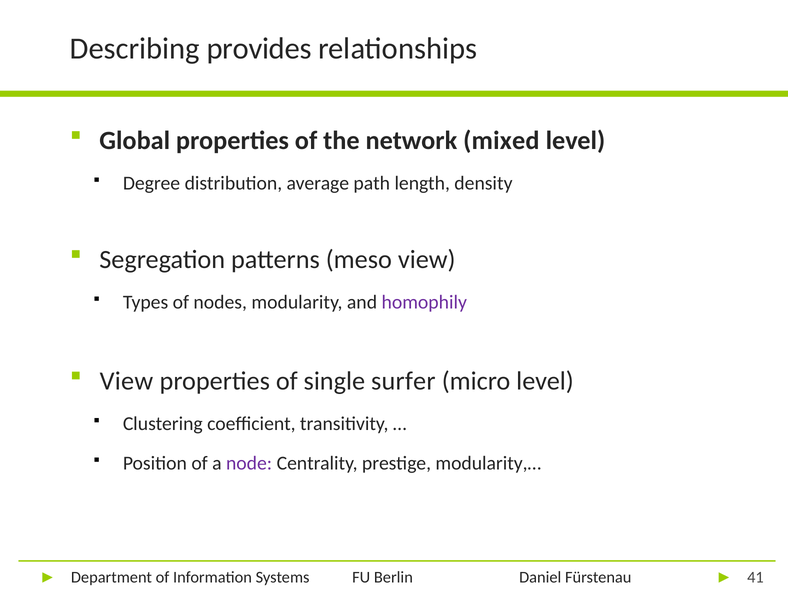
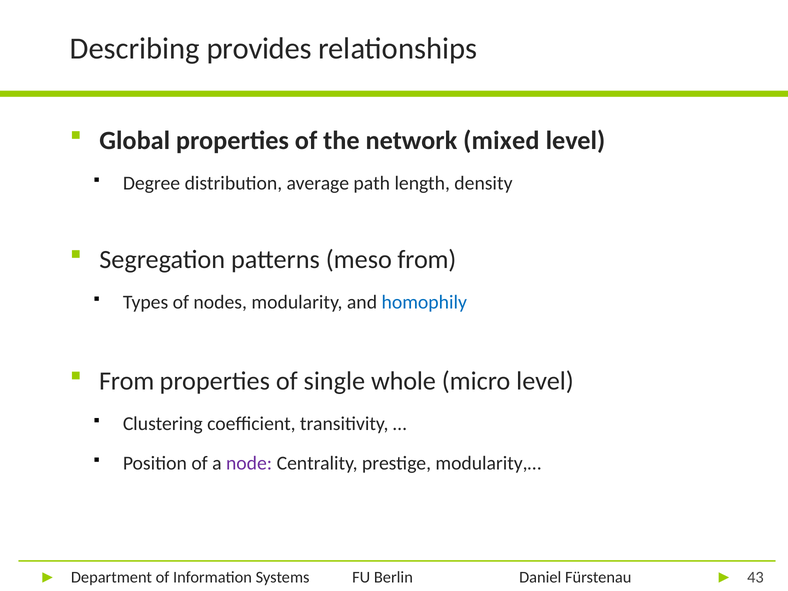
meso view: view -> from
homophily colour: purple -> blue
View at (126, 381): View -> From
surfer: surfer -> whole
41: 41 -> 43
